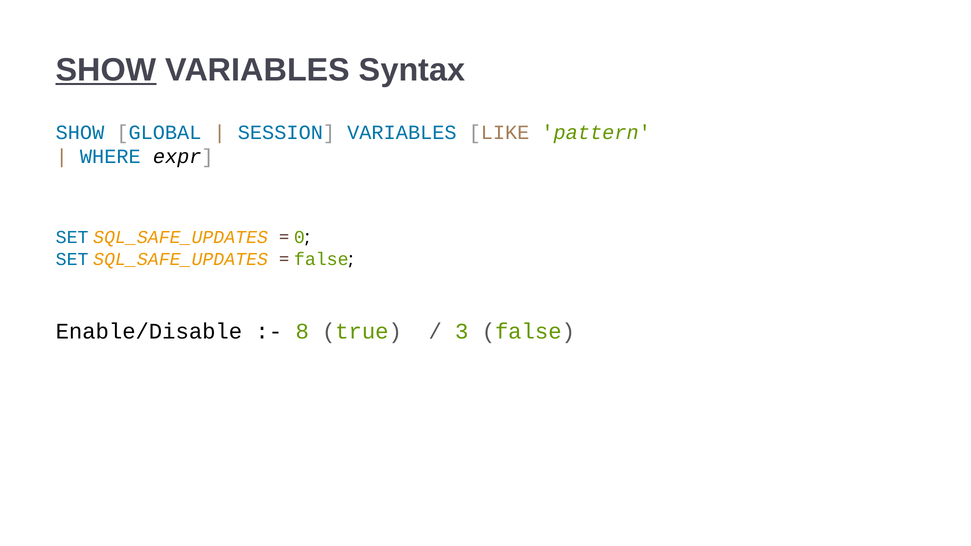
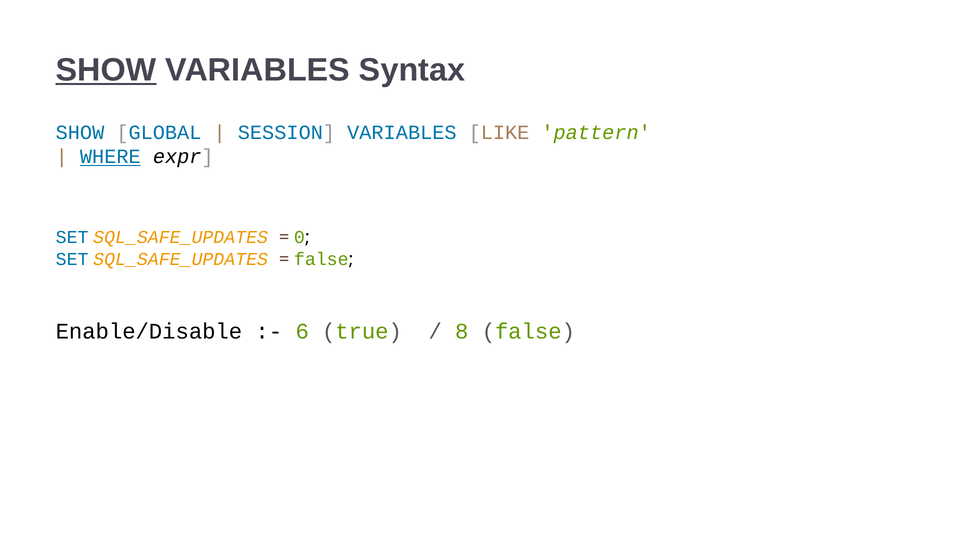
WHERE underline: none -> present
8: 8 -> 6
3: 3 -> 8
